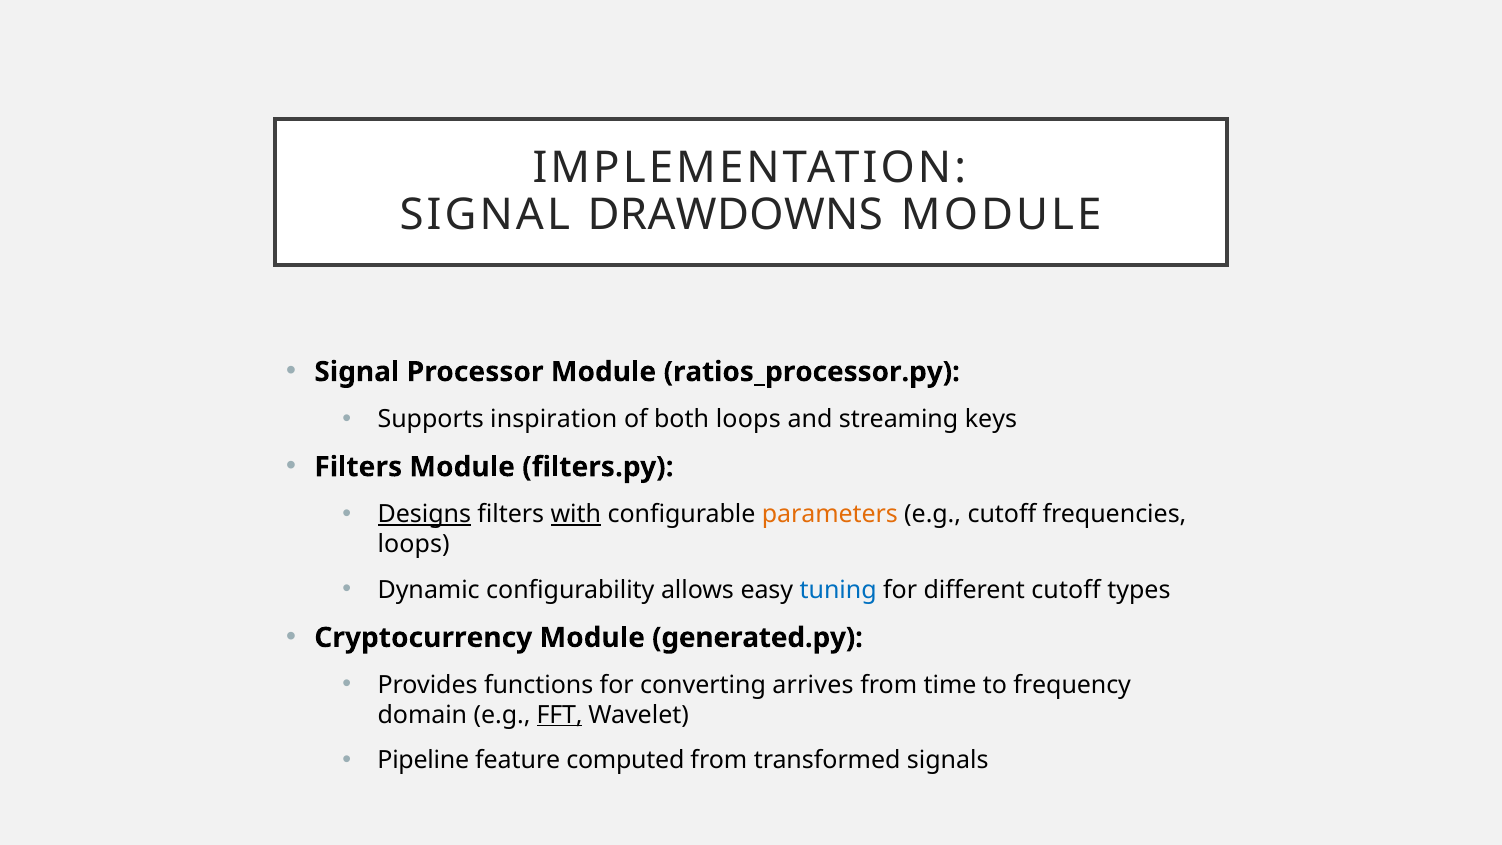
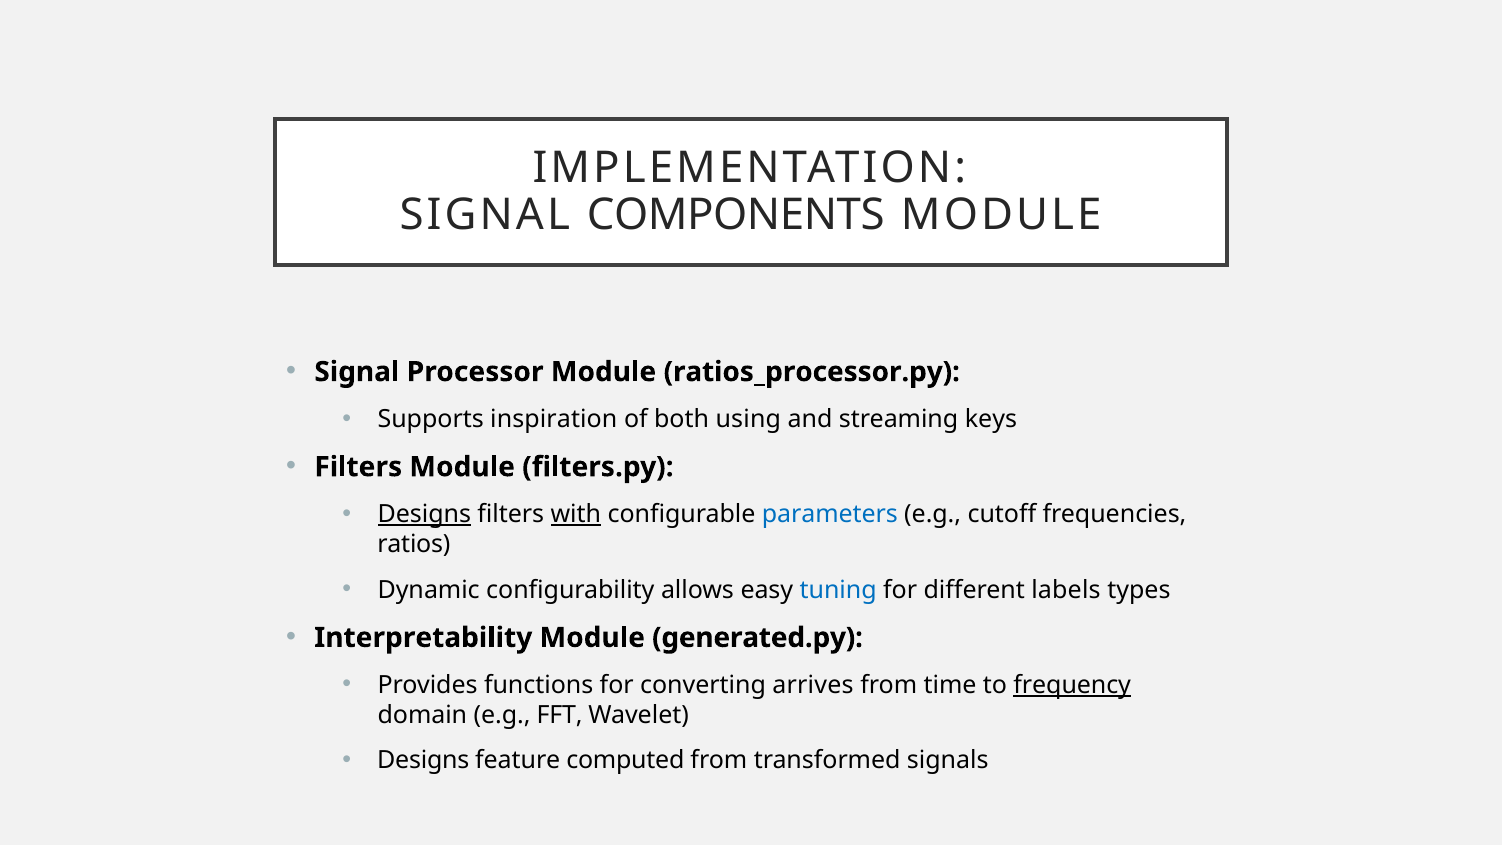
DRAWDOWNS: DRAWDOWNS -> COMPONENTS
both loops: loops -> using
parameters colour: orange -> blue
loops at (414, 544): loops -> ratios
different cutoff: cutoff -> labels
Cryptocurrency: Cryptocurrency -> Interpretability
frequency underline: none -> present
FFT underline: present -> none
Pipeline at (423, 761): Pipeline -> Designs
